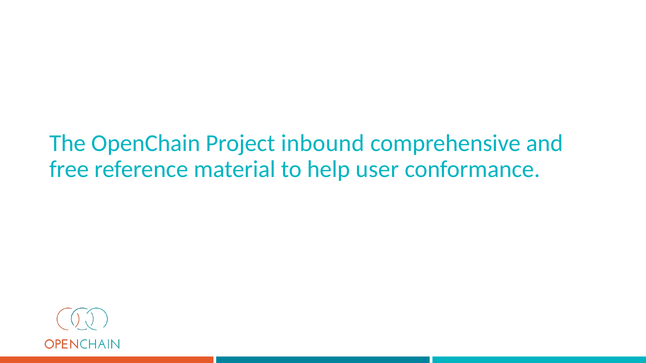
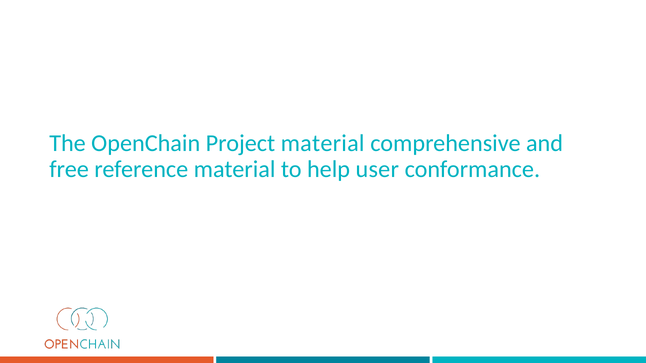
Project inbound: inbound -> material
